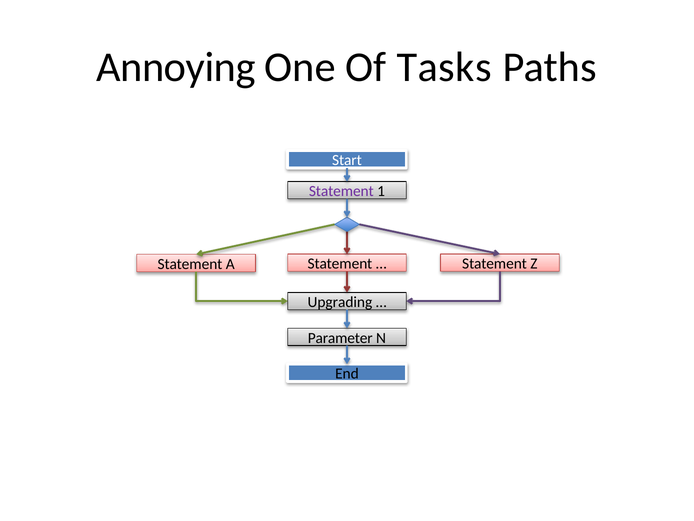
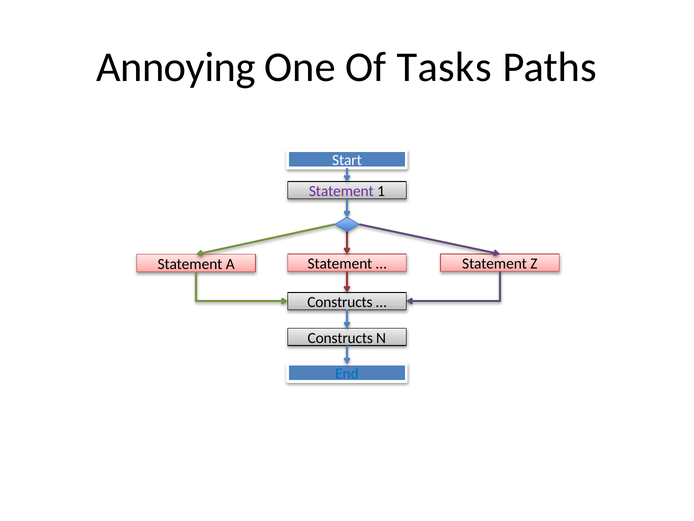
Upgrading at (340, 302): Upgrading -> Constructs
Parameter at (340, 338): Parameter -> Constructs
End colour: black -> blue
